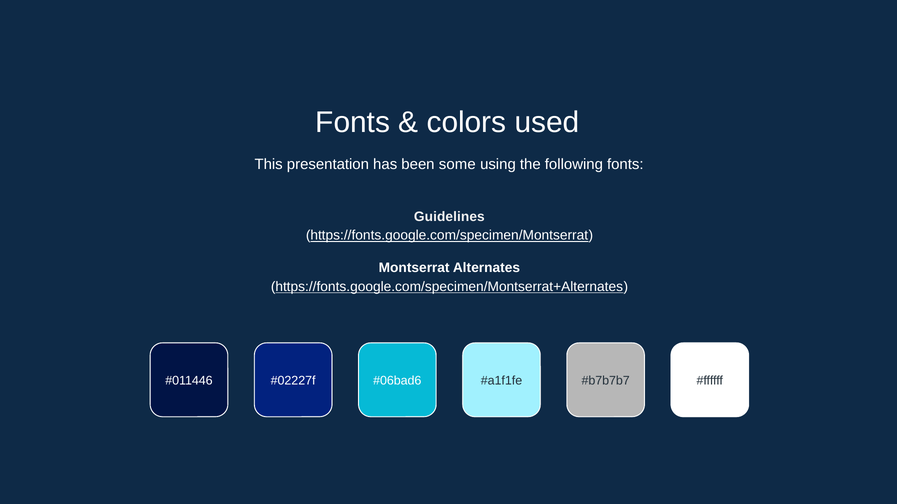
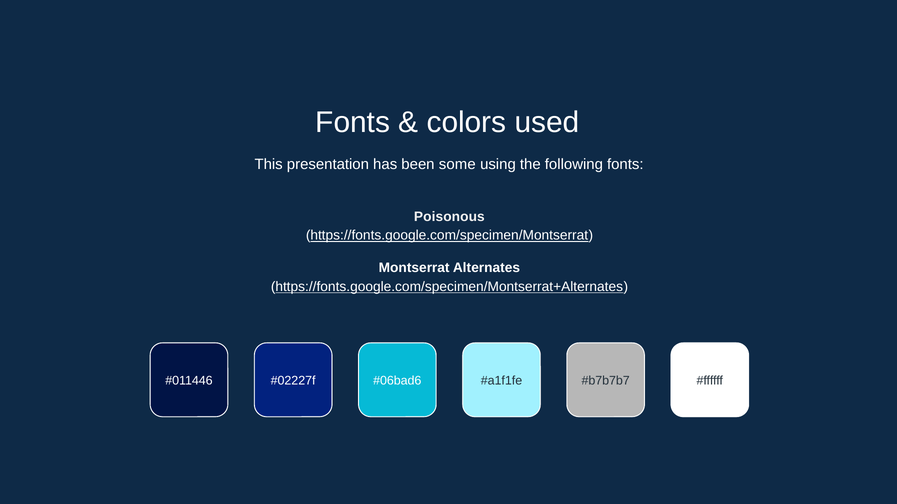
Guidelines: Guidelines -> Poisonous
